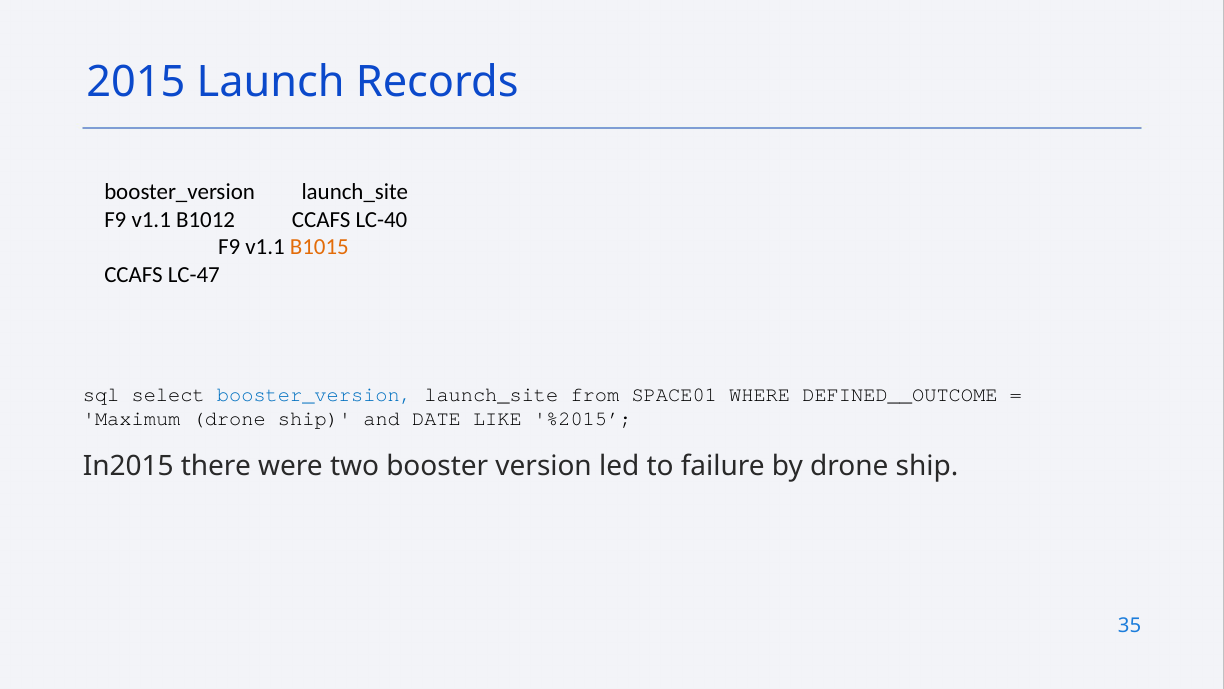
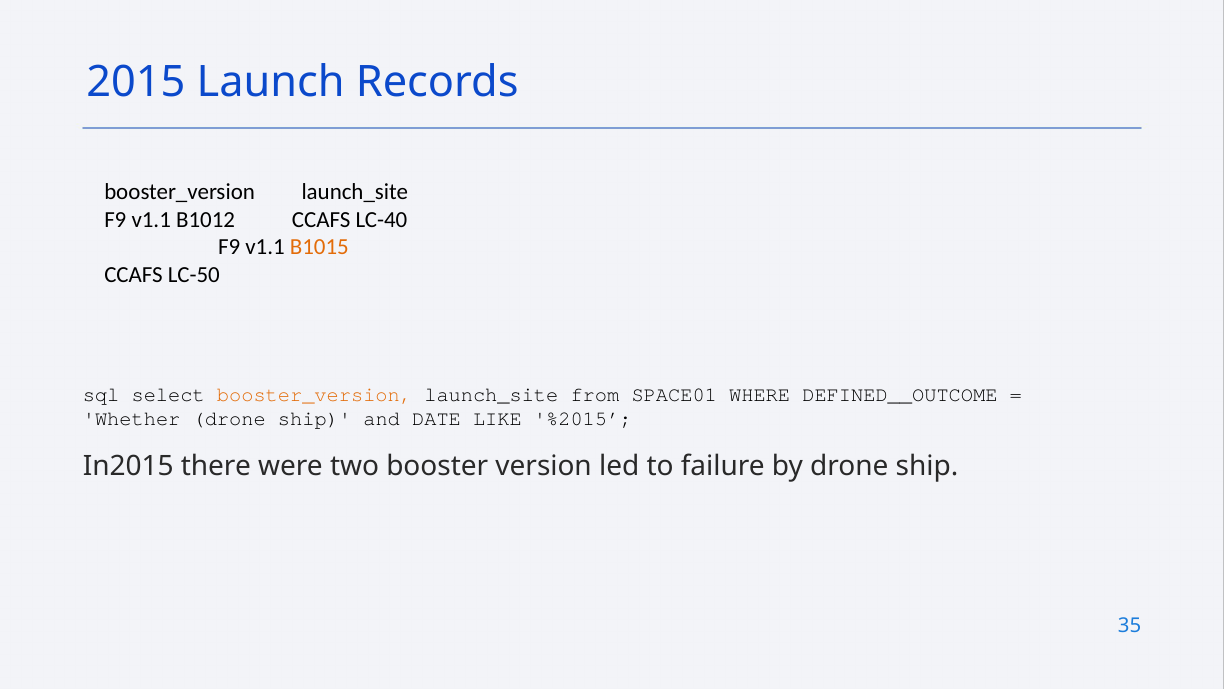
LC-47: LC-47 -> LC-50
booster_version at (315, 394) colour: blue -> orange
Maximum: Maximum -> Whether
